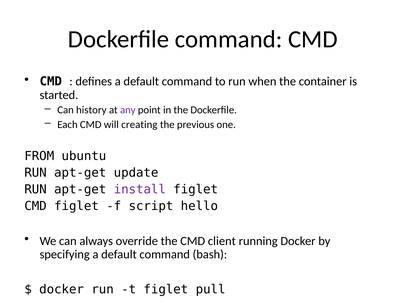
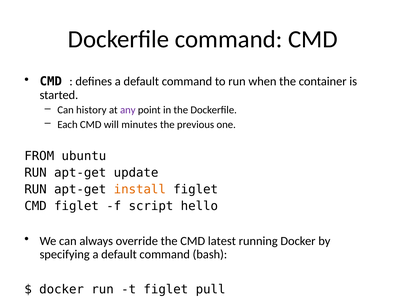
creating: creating -> minutes
install colour: purple -> orange
client: client -> latest
